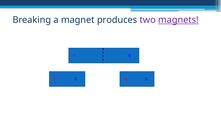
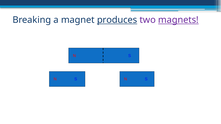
produces underline: none -> present
